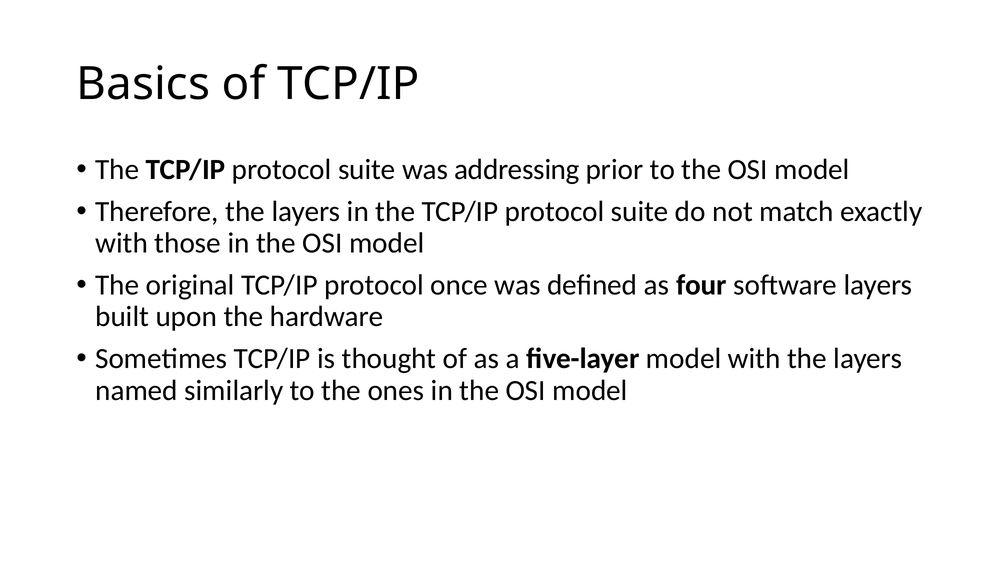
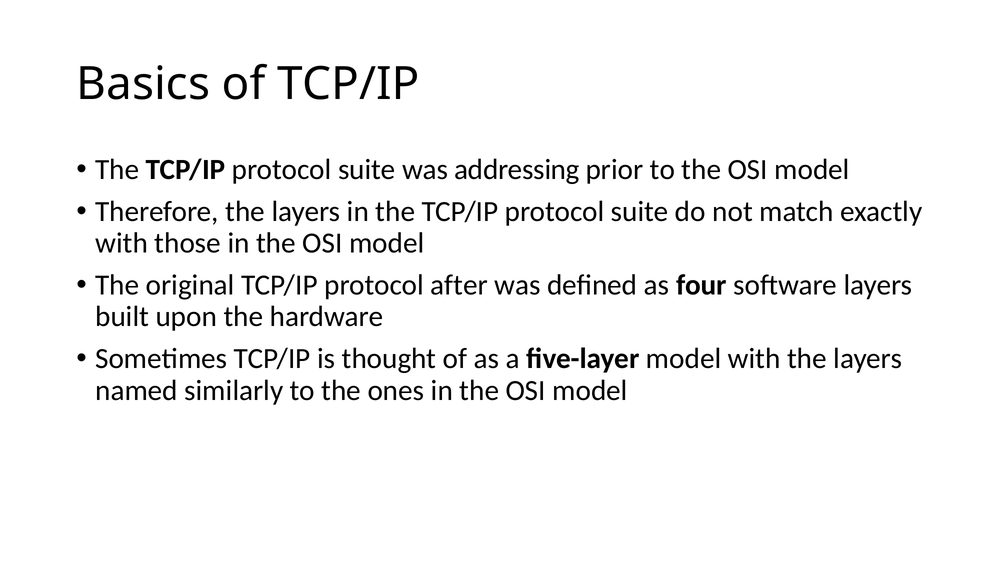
once: once -> after
